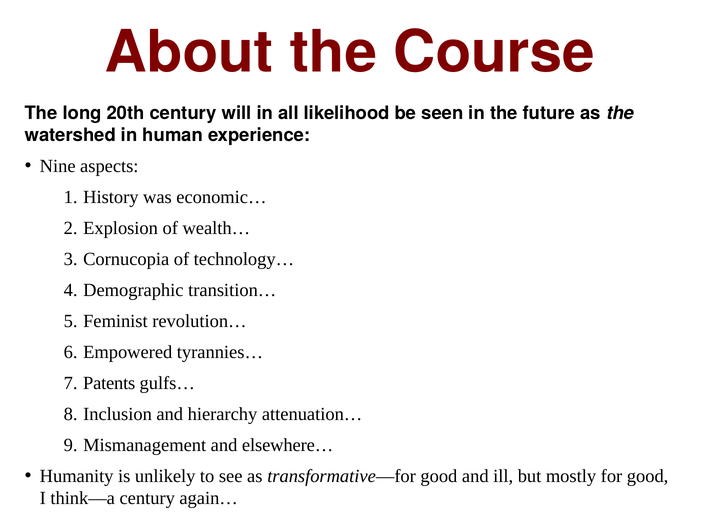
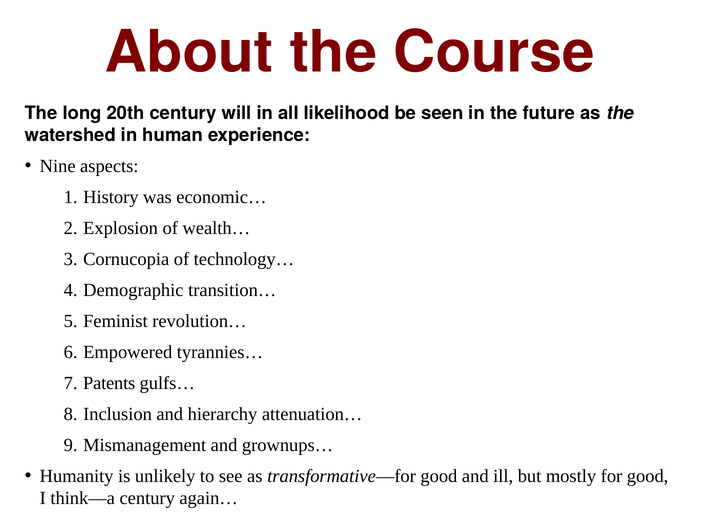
elsewhere…: elsewhere… -> grownups…
